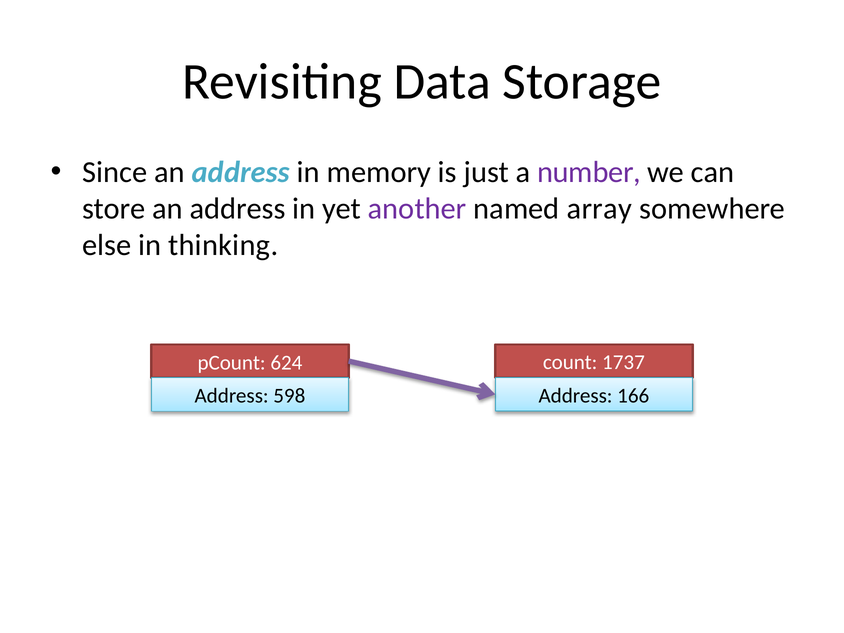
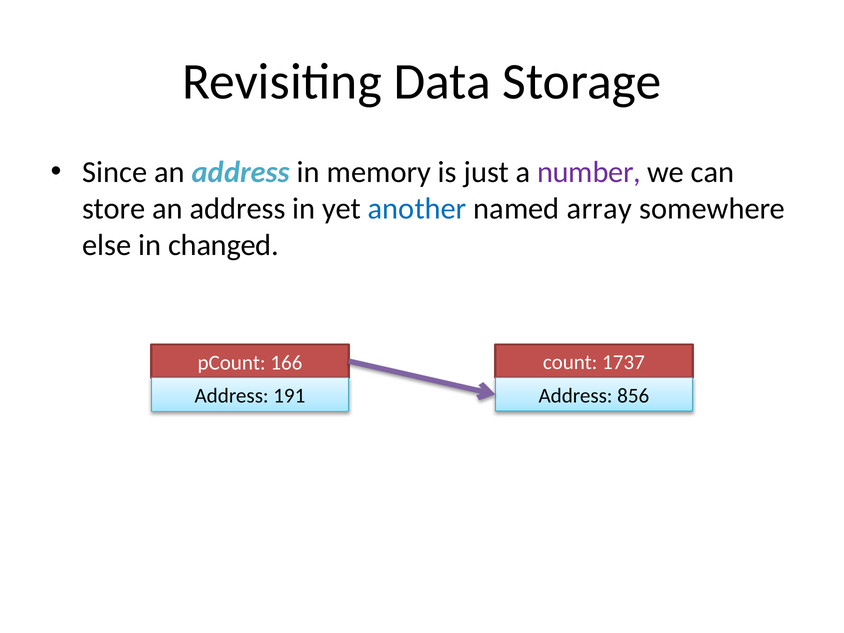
another colour: purple -> blue
thinking: thinking -> changed
624: 624 -> 166
598: 598 -> 191
166: 166 -> 856
